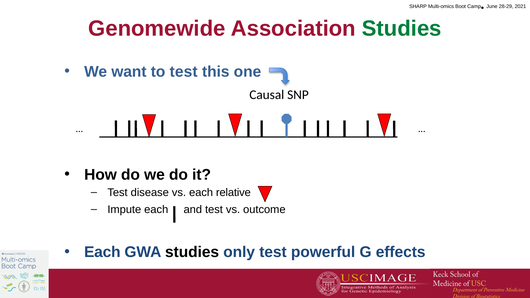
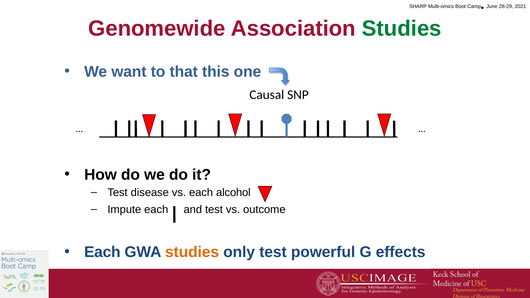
to test: test -> that
relative: relative -> alcohol
studies at (192, 252) colour: black -> orange
